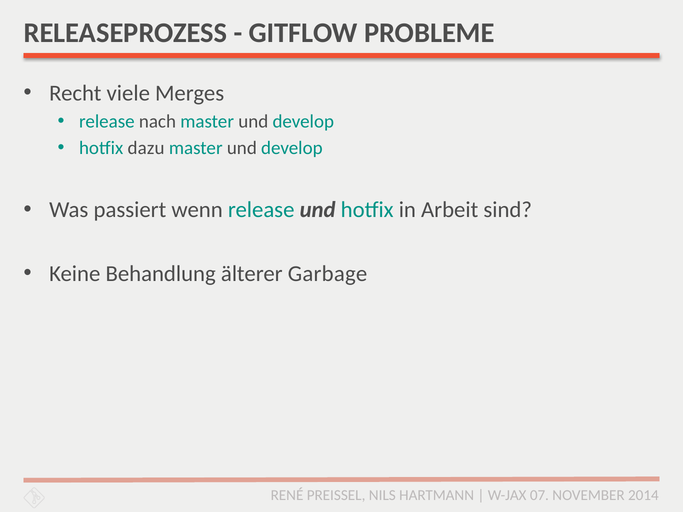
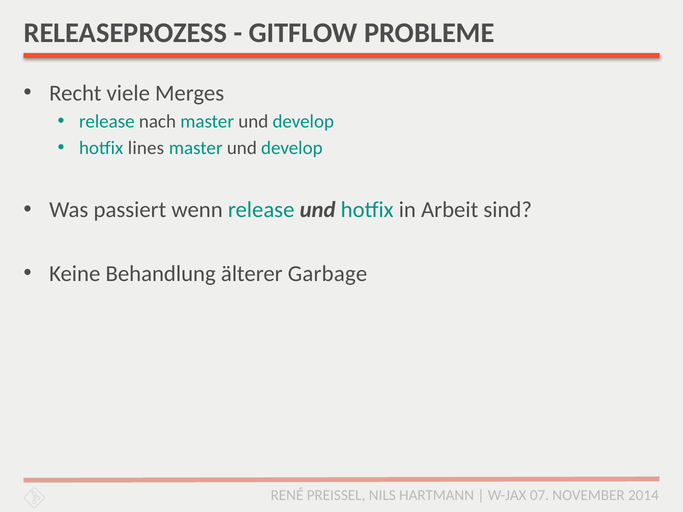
dazu: dazu -> lines
